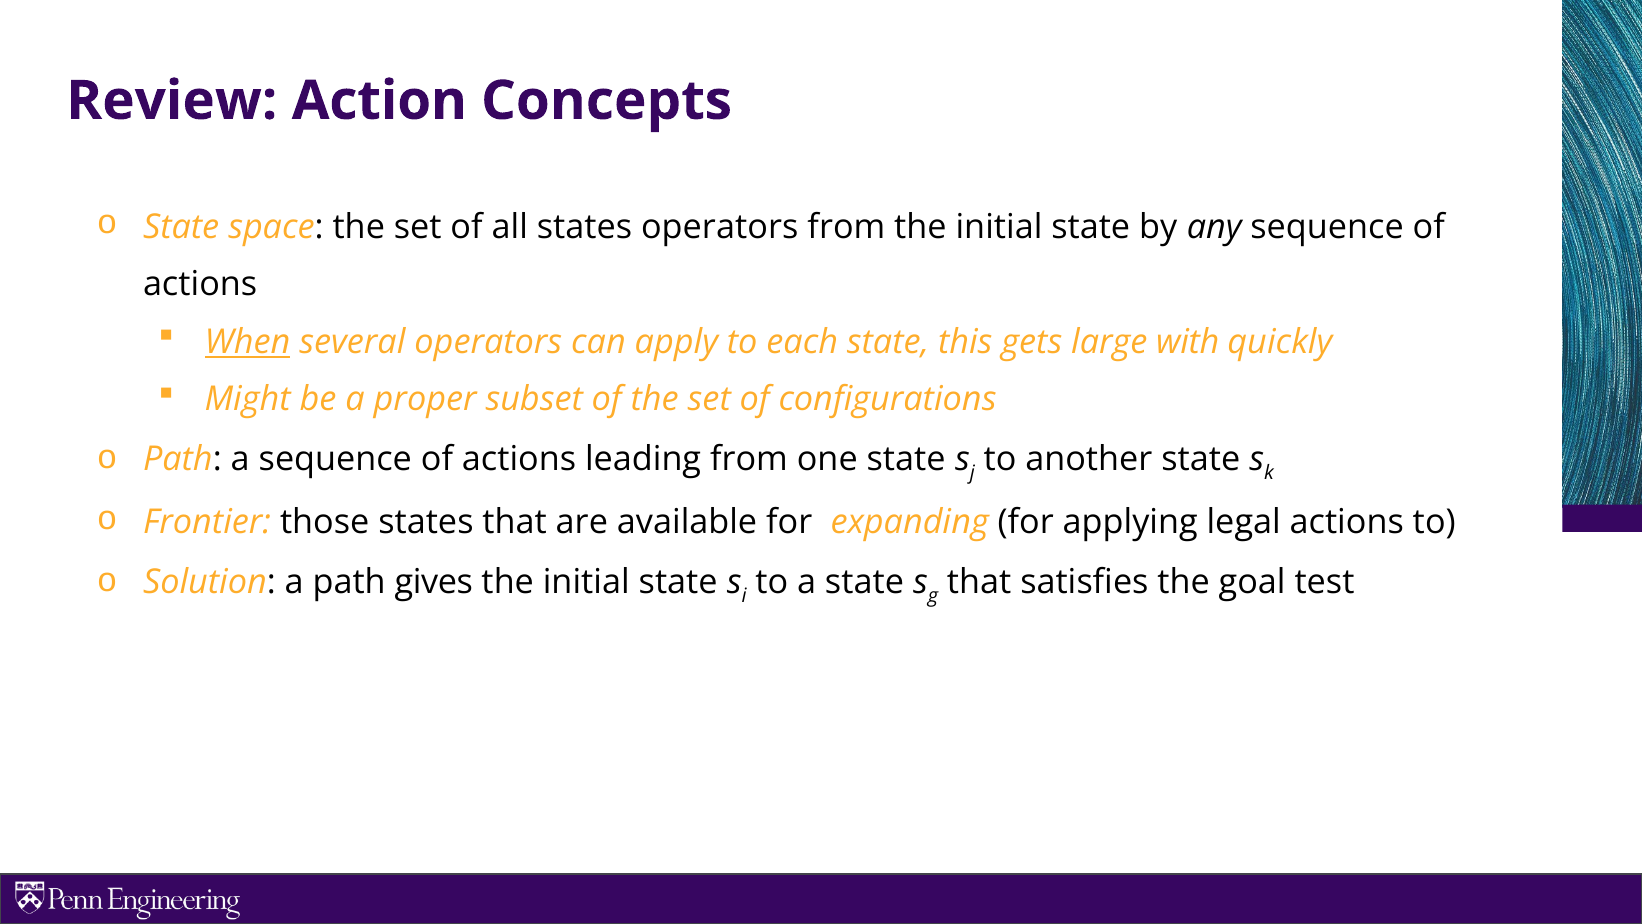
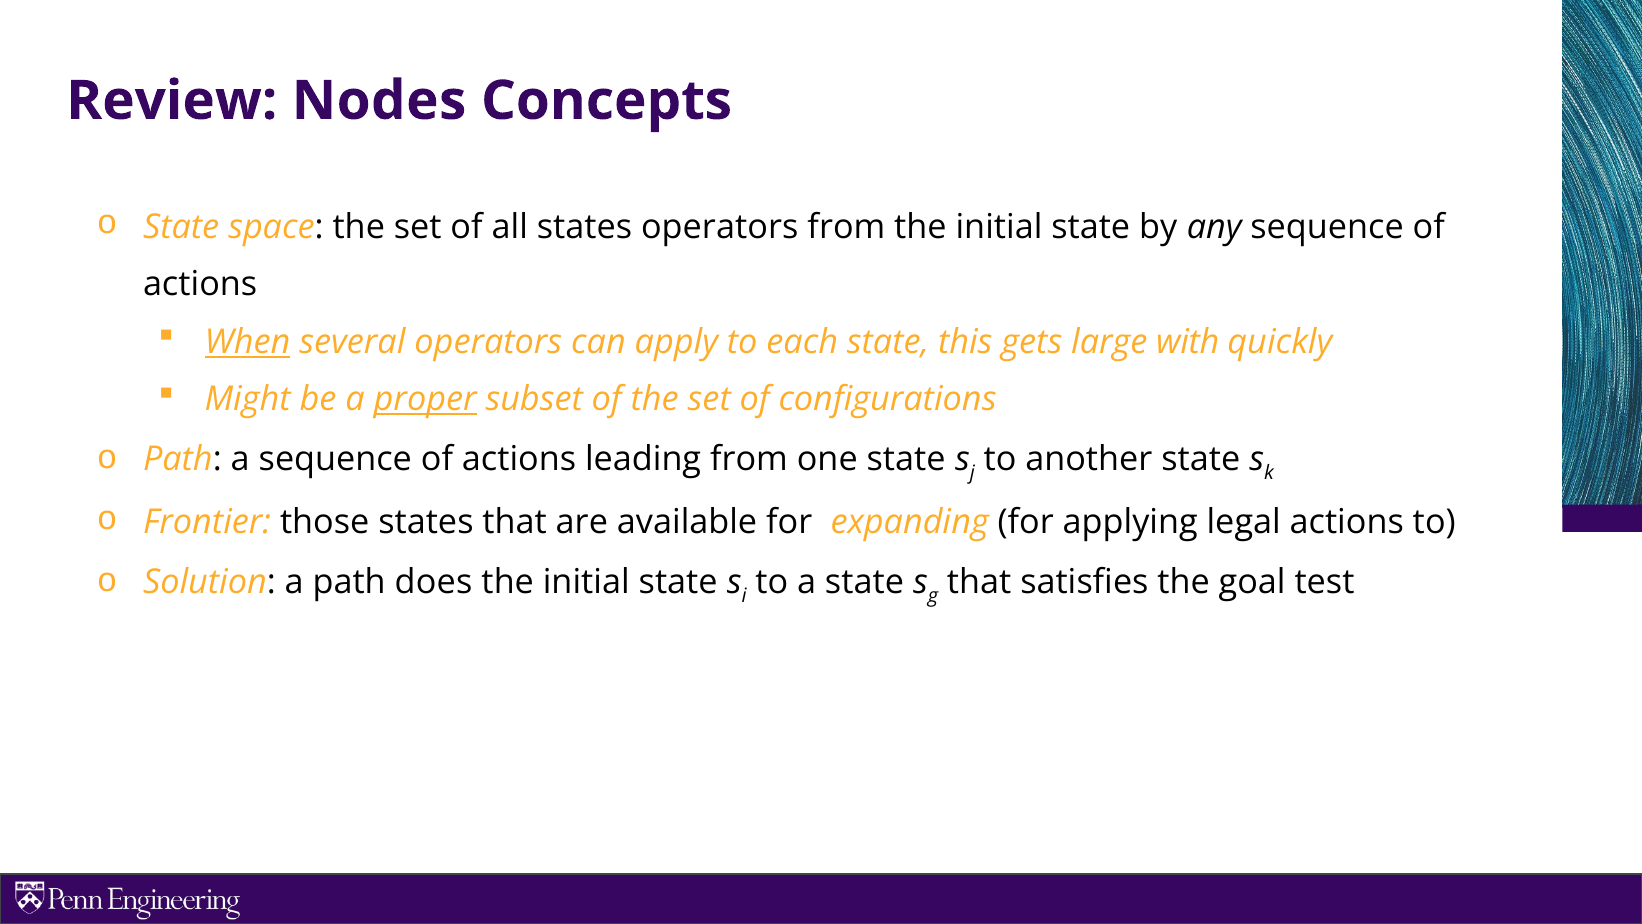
Action: Action -> Nodes
proper underline: none -> present
gives: gives -> does
